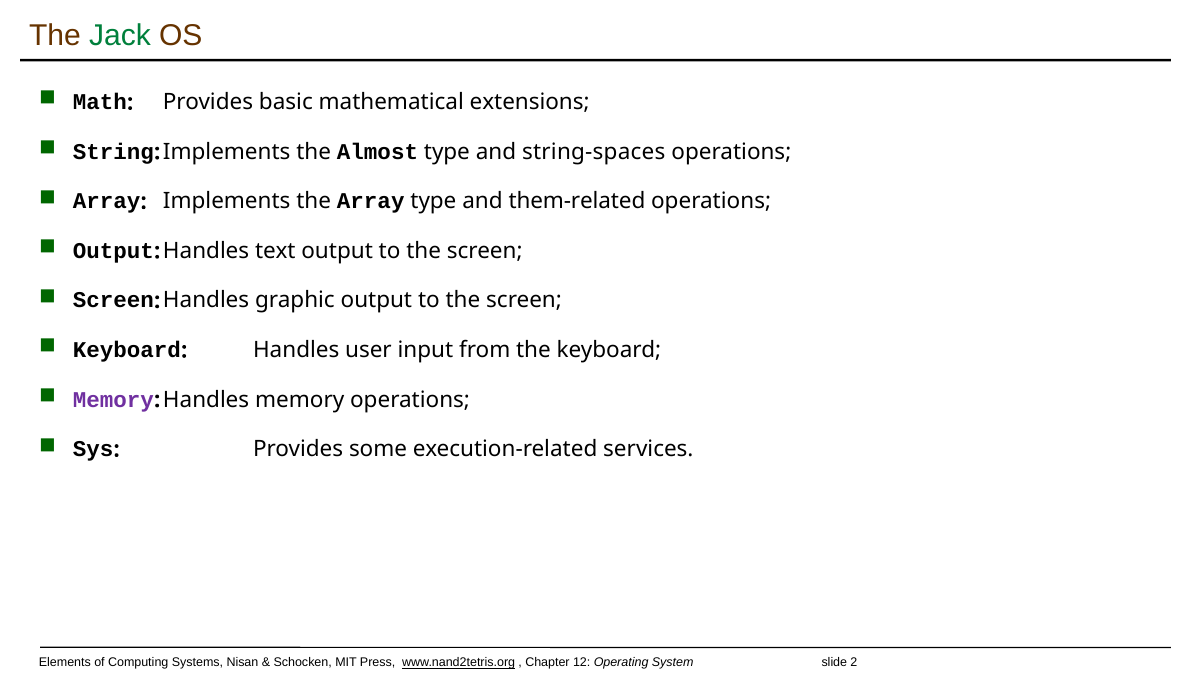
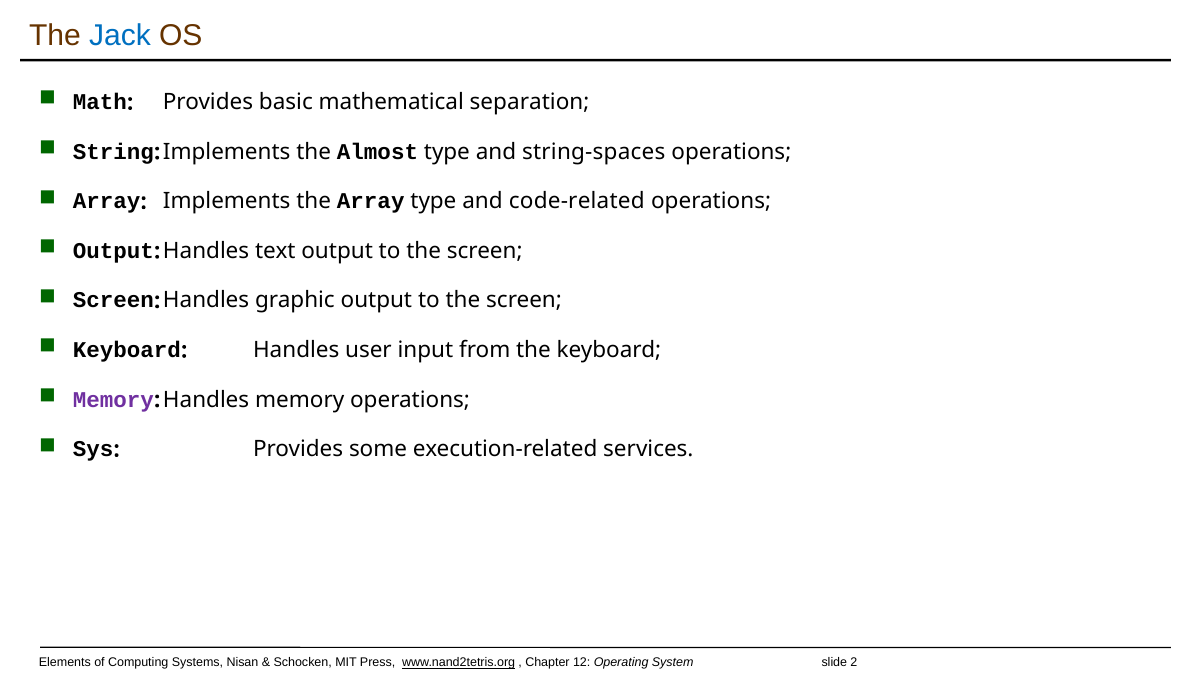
Jack colour: green -> blue
extensions: extensions -> separation
them-related: them-related -> code-related
